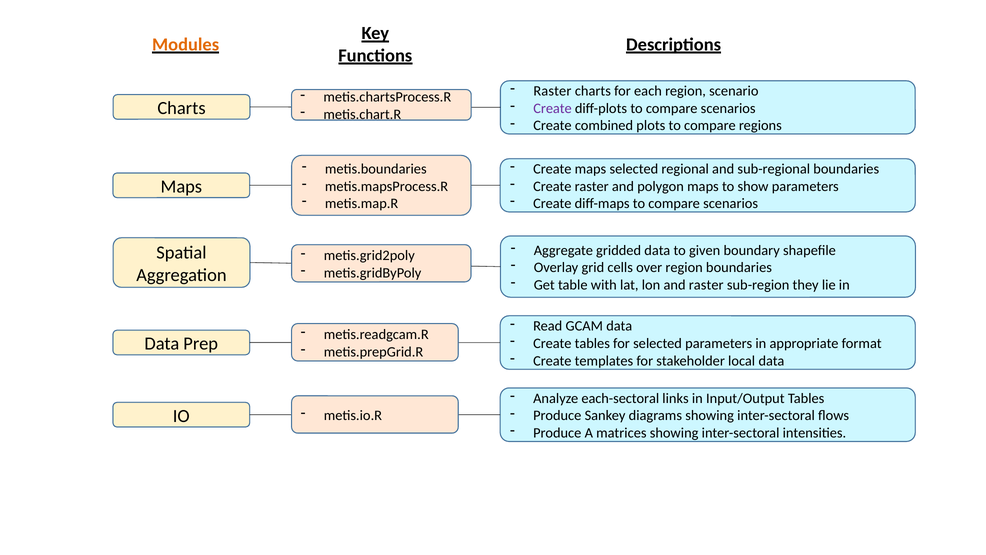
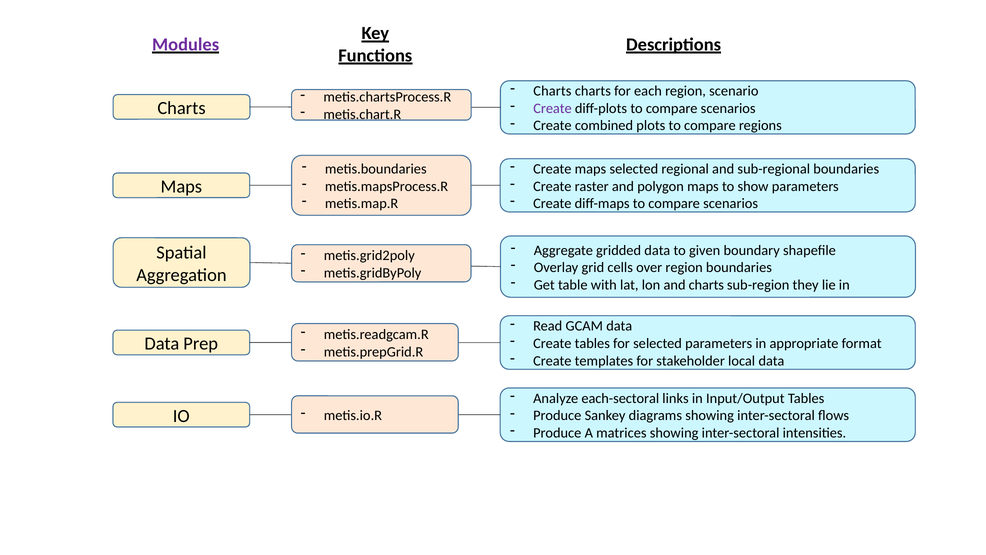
Modules colour: orange -> purple
Raster at (552, 91): Raster -> Charts
and raster: raster -> charts
